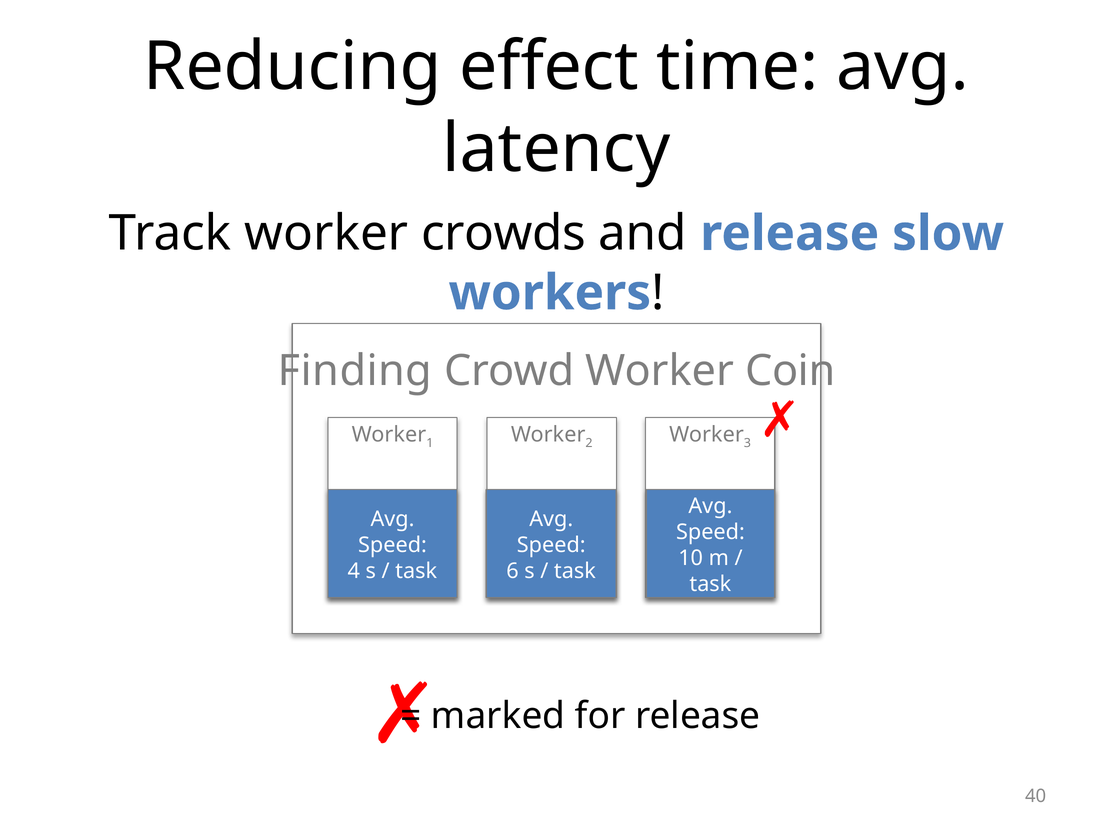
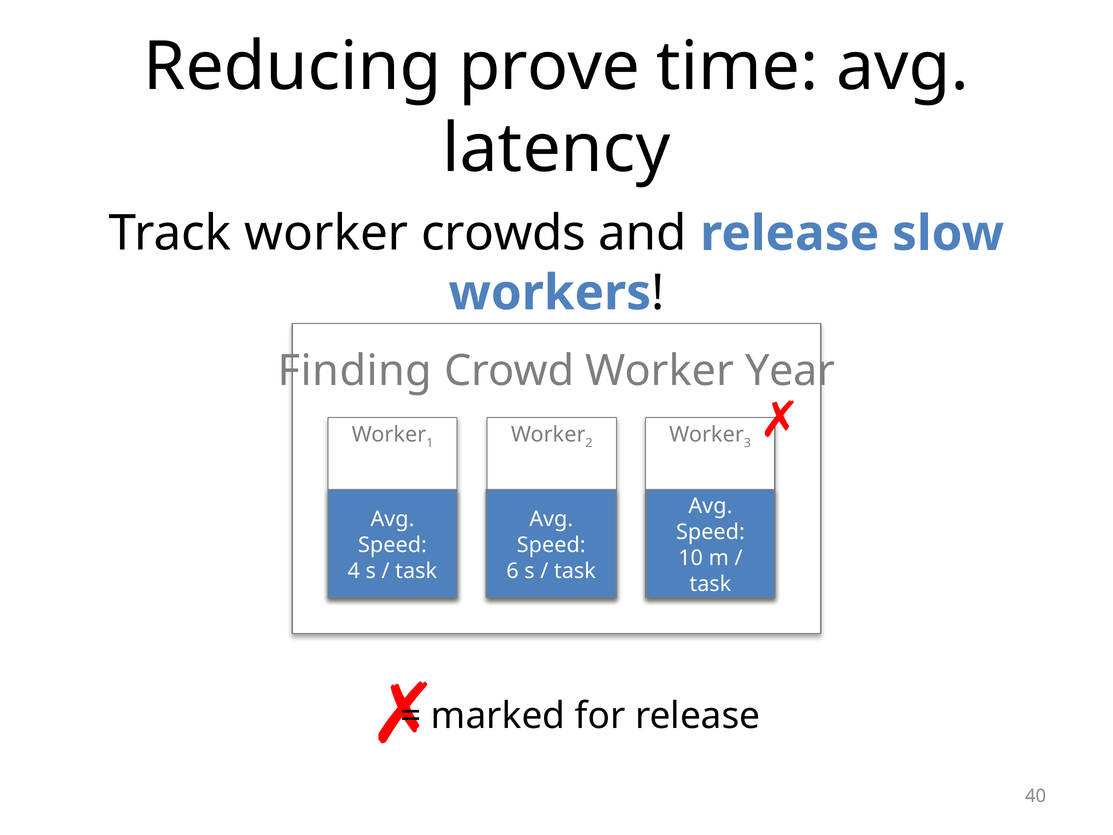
effect: effect -> prove
Coin: Coin -> Year
